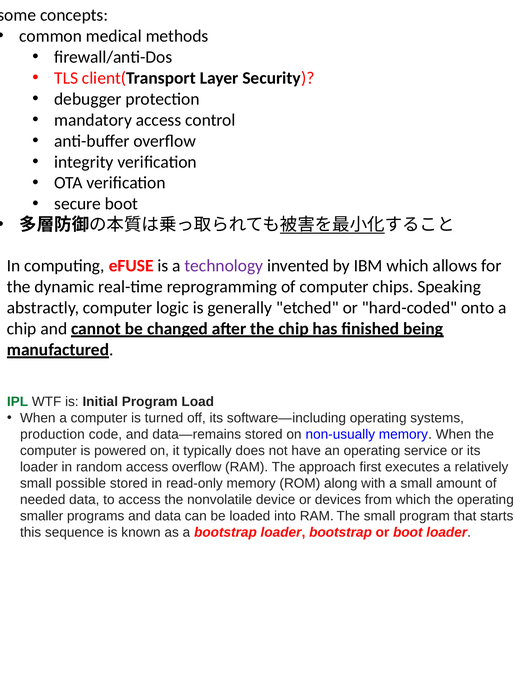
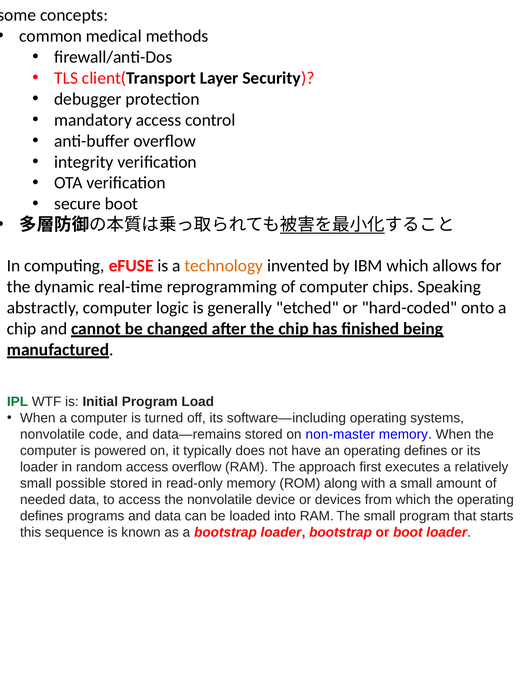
technology colour: purple -> orange
production at (52, 434): production -> nonvolatile
non-usually: non-usually -> non-master
an operating service: service -> defines
smaller at (42, 516): smaller -> defines
